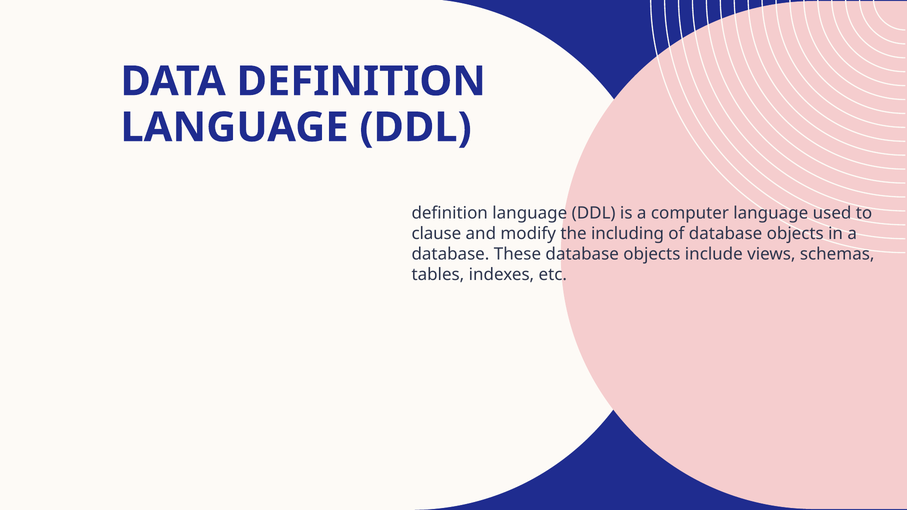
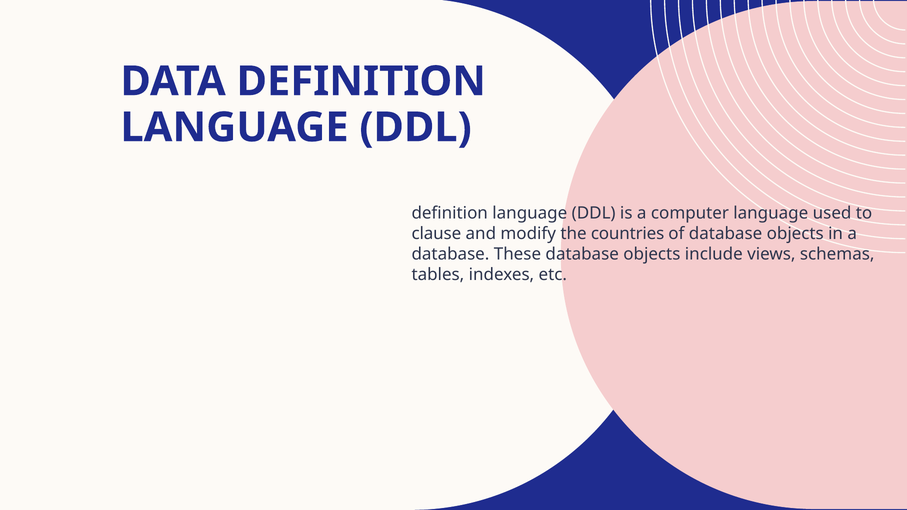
including: including -> countries
